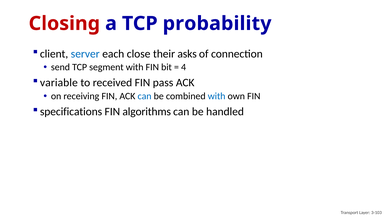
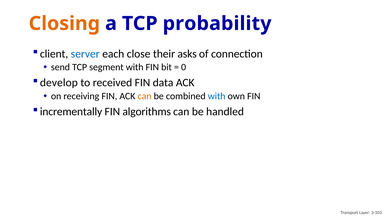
Closing colour: red -> orange
4: 4 -> 0
variable: variable -> develop
pass: pass -> data
can at (145, 96) colour: blue -> orange
specifications: specifications -> incrementally
